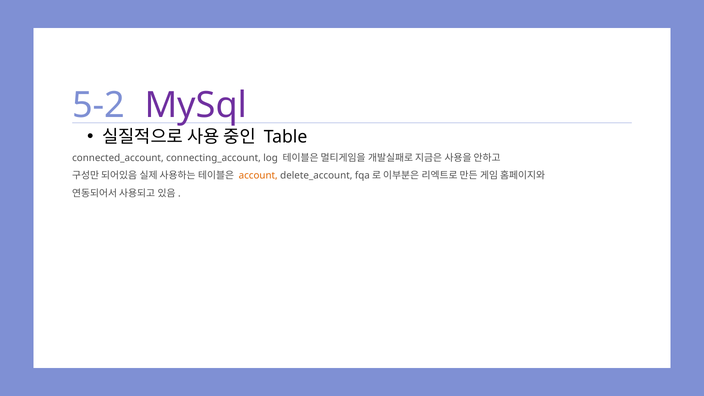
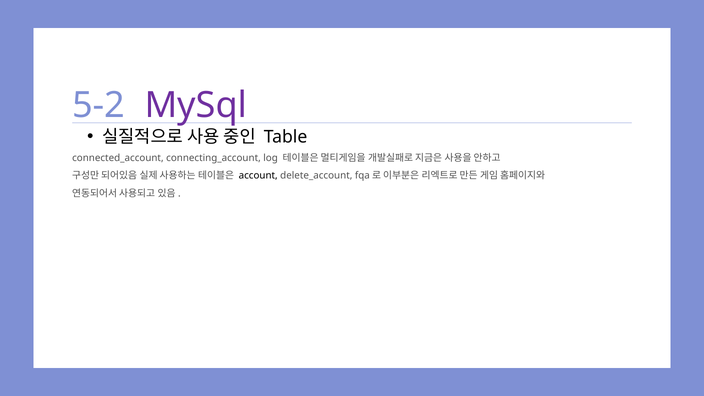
account colour: orange -> black
